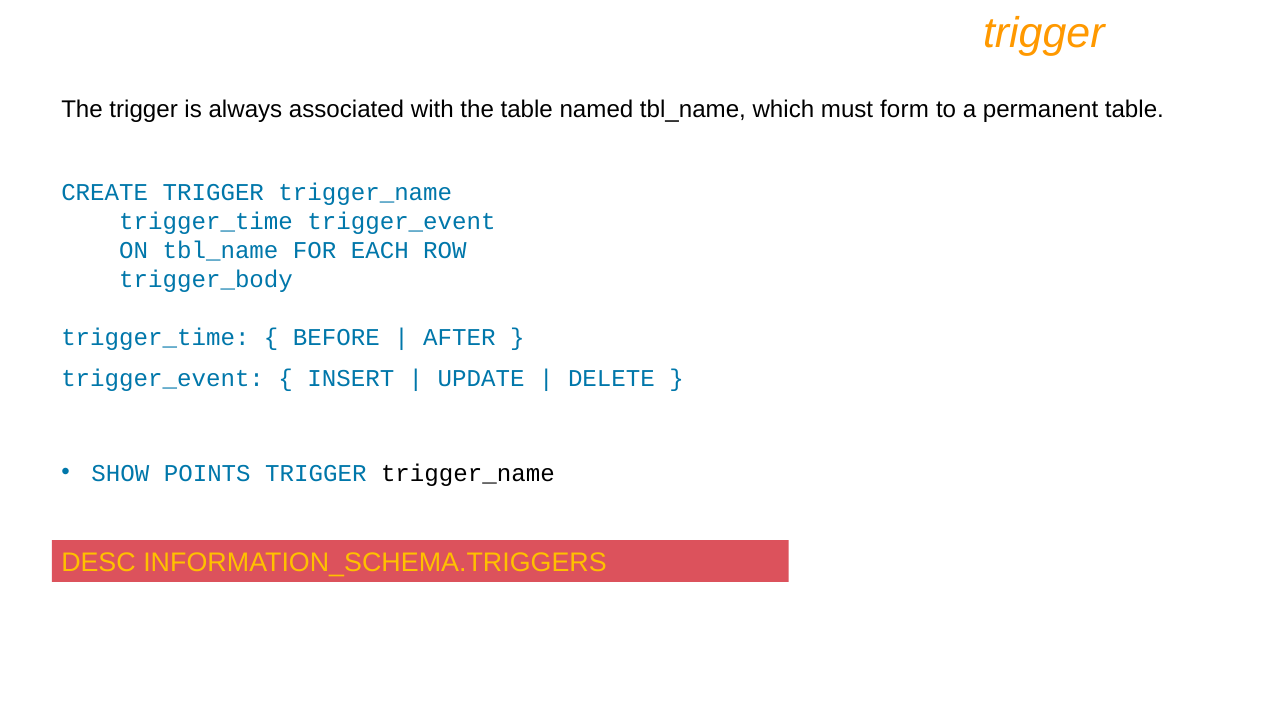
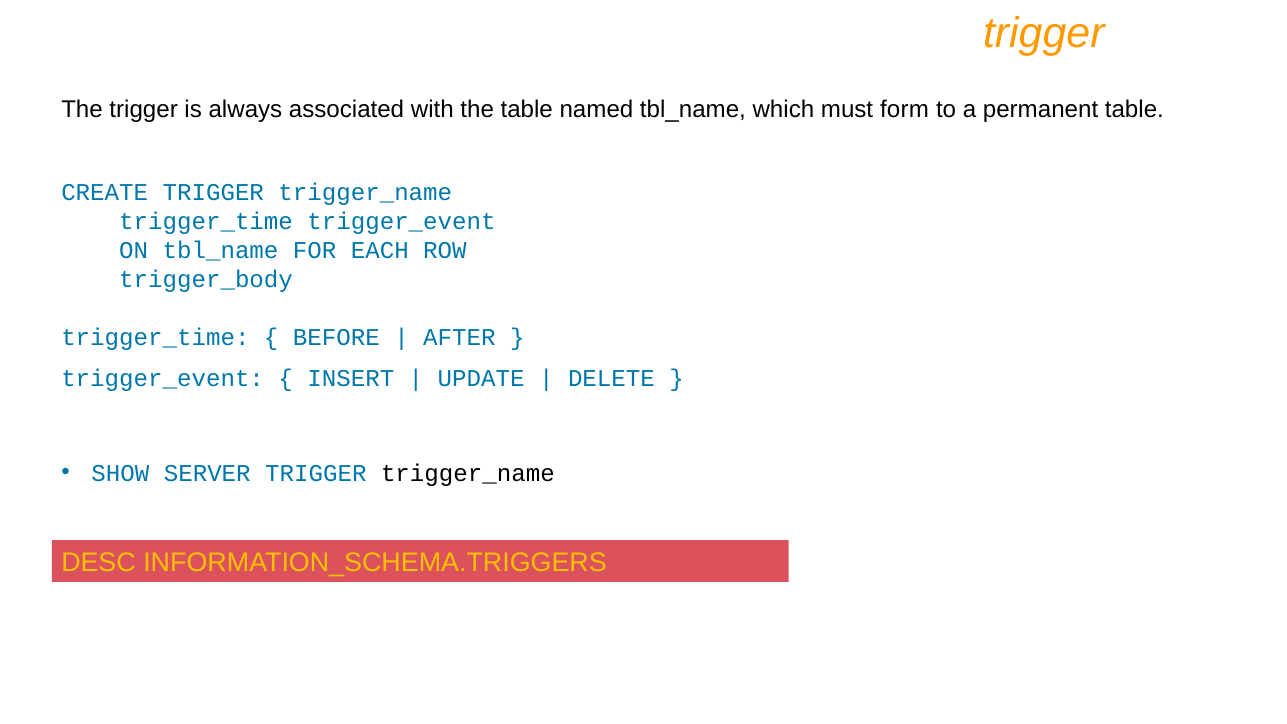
POINTS: POINTS -> SERVER
